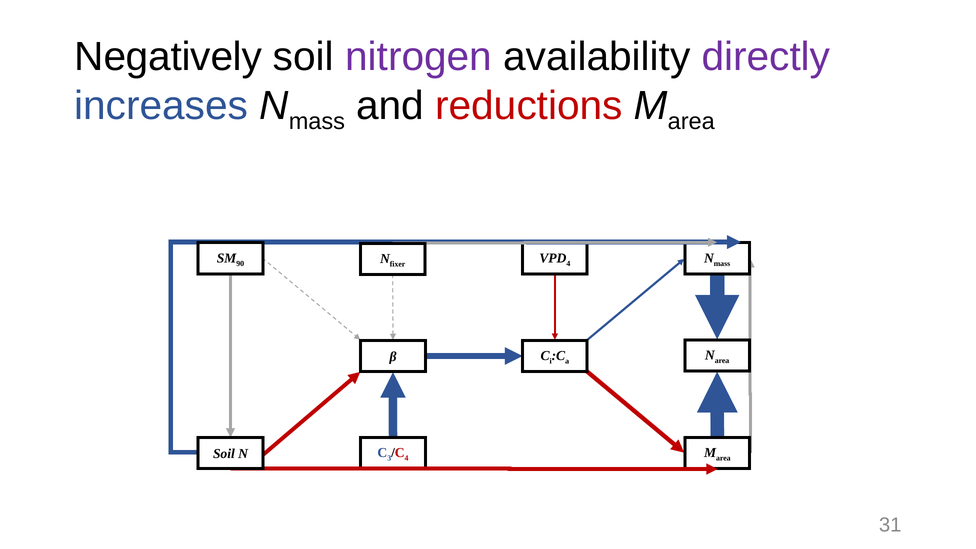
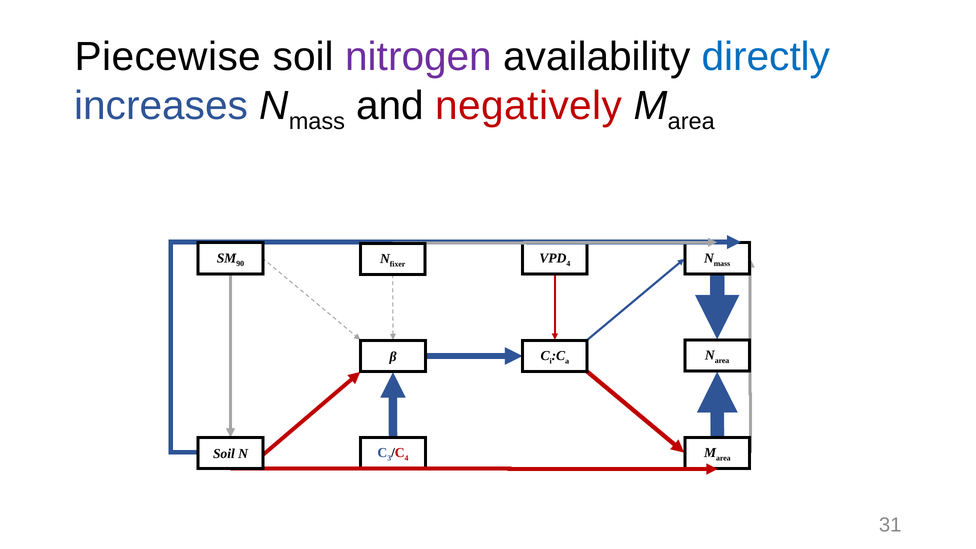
Negatively: Negatively -> Piecewise
directly colour: purple -> blue
reductions: reductions -> negatively
